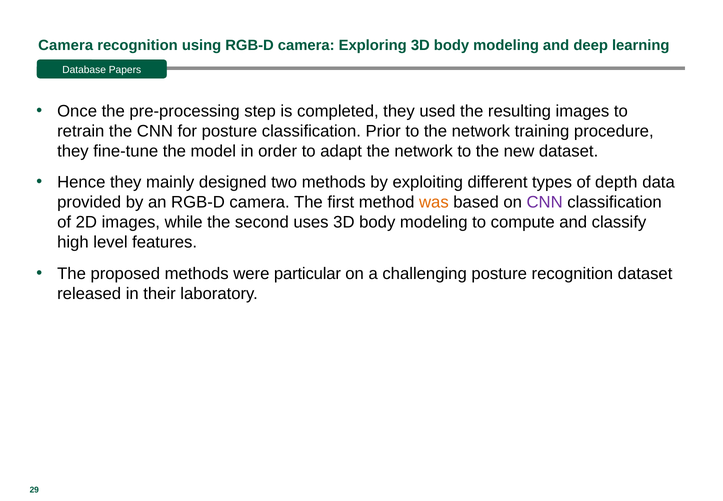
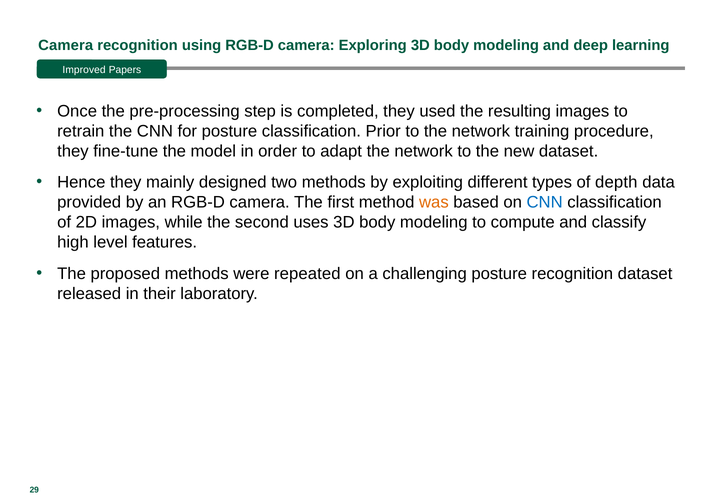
Database: Database -> Improved
CNN at (545, 202) colour: purple -> blue
particular: particular -> repeated
